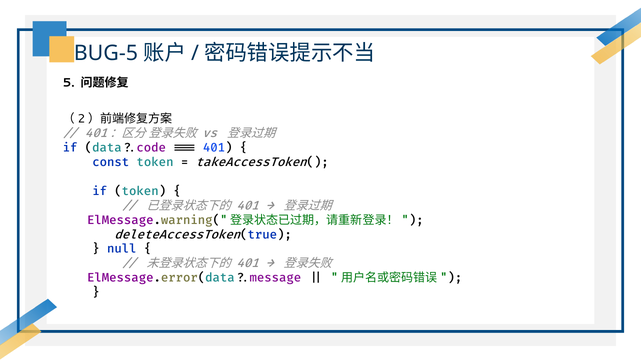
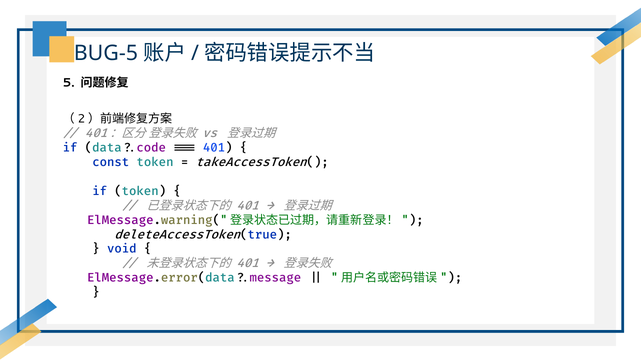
null: null -> void
